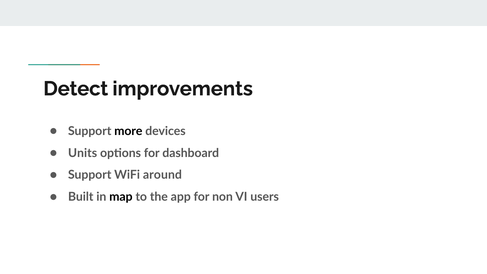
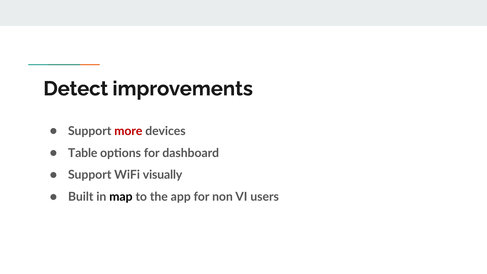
more colour: black -> red
Units: Units -> Table
around: around -> visually
